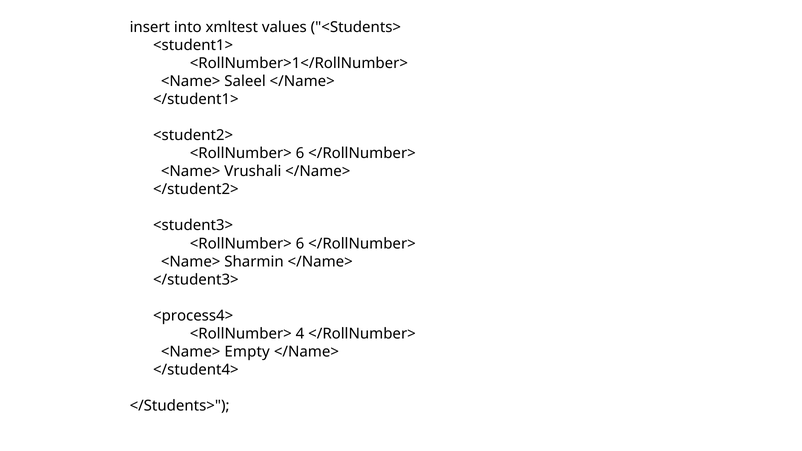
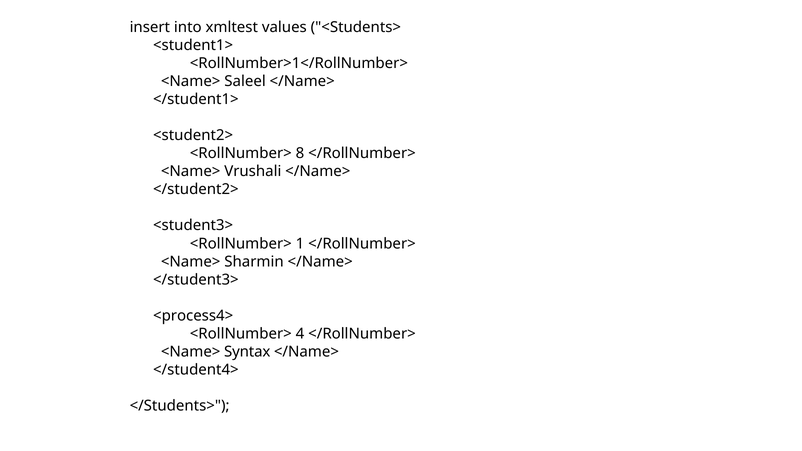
6 at (300, 153): 6 -> 8
6 at (300, 244): 6 -> 1
Empty: Empty -> Syntax
